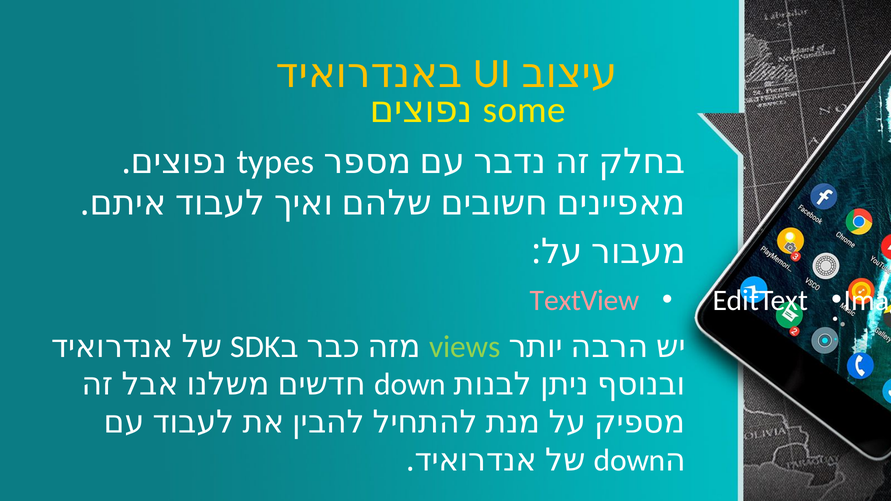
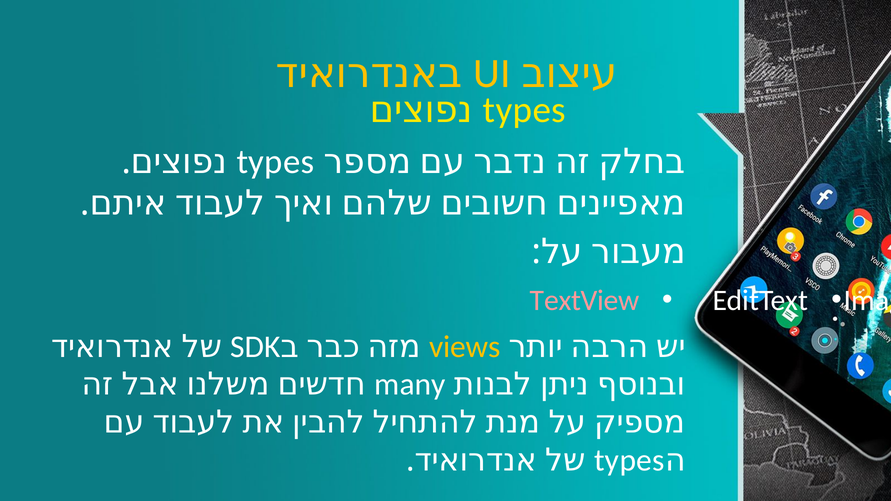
some at (524, 110): some -> types
views colour: light green -> yellow
down at (410, 385): down -> many
down at (630, 460): down -> types
